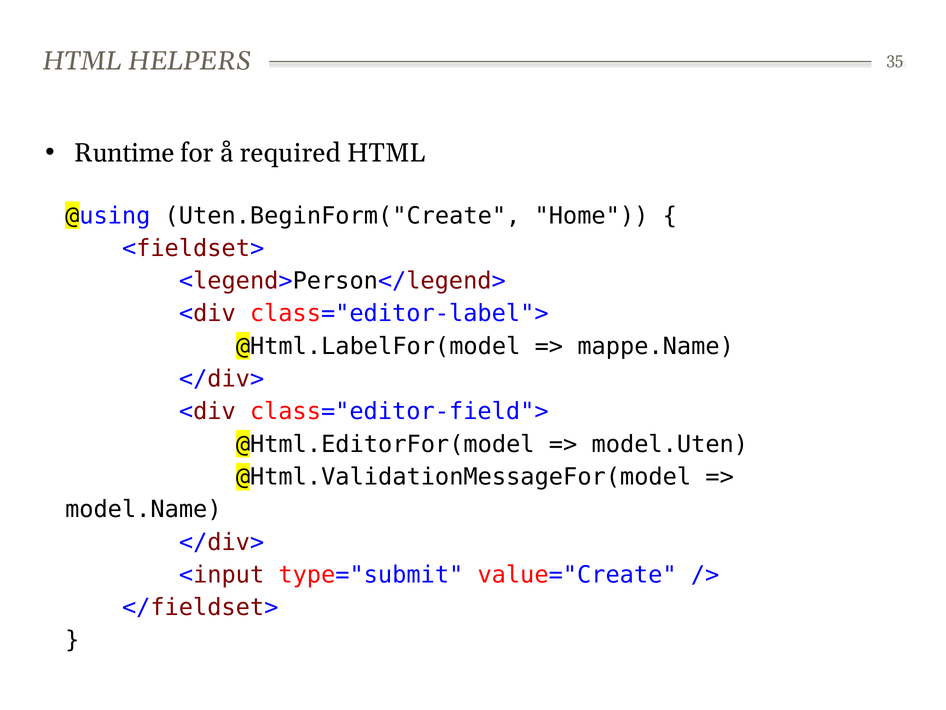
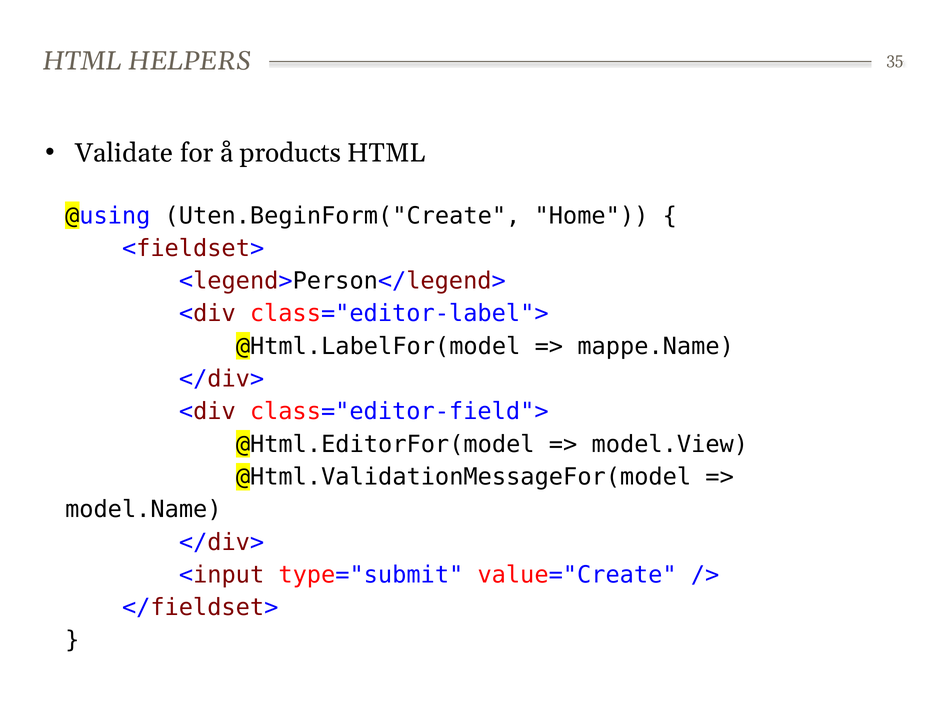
Runtime: Runtime -> Validate
required: required -> products
model.Uten: model.Uten -> model.View
